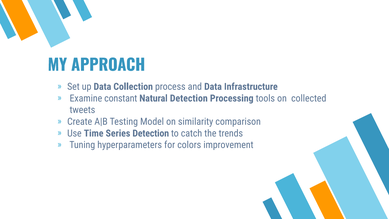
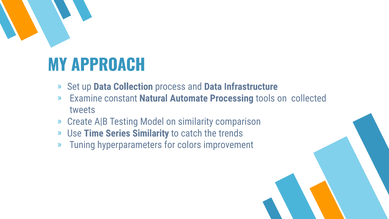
Natural Detection: Detection -> Automate
Series Detection: Detection -> Similarity
